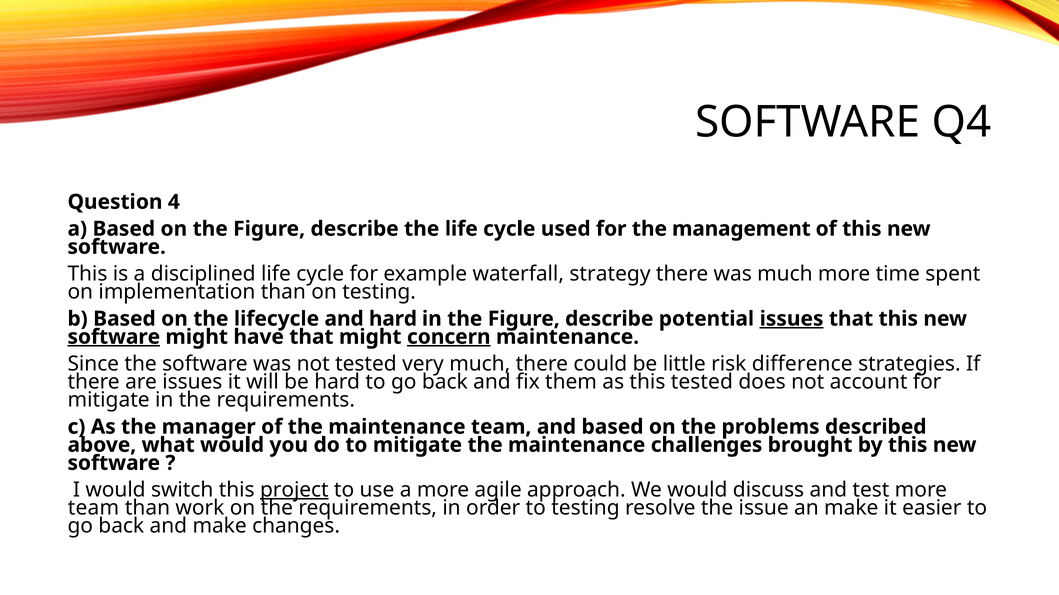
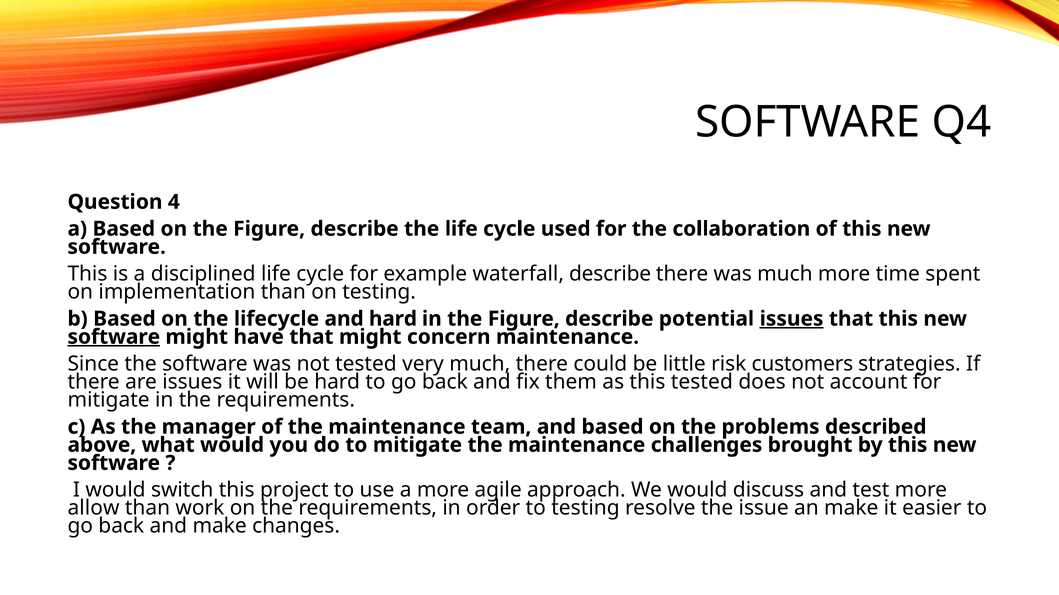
management: management -> collaboration
waterfall strategy: strategy -> describe
concern underline: present -> none
difference: difference -> customers
project underline: present -> none
team at (93, 509): team -> allow
